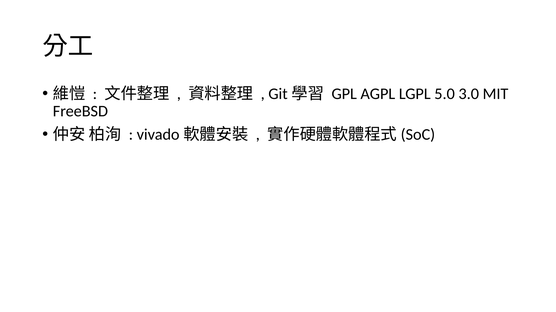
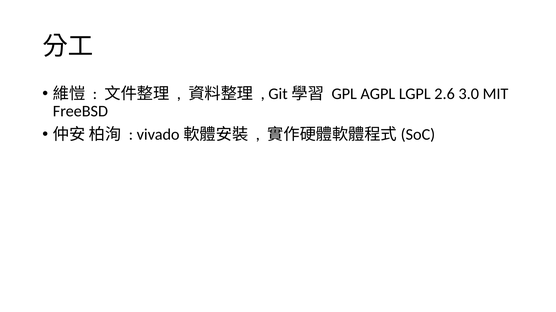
5.0: 5.0 -> 2.6
